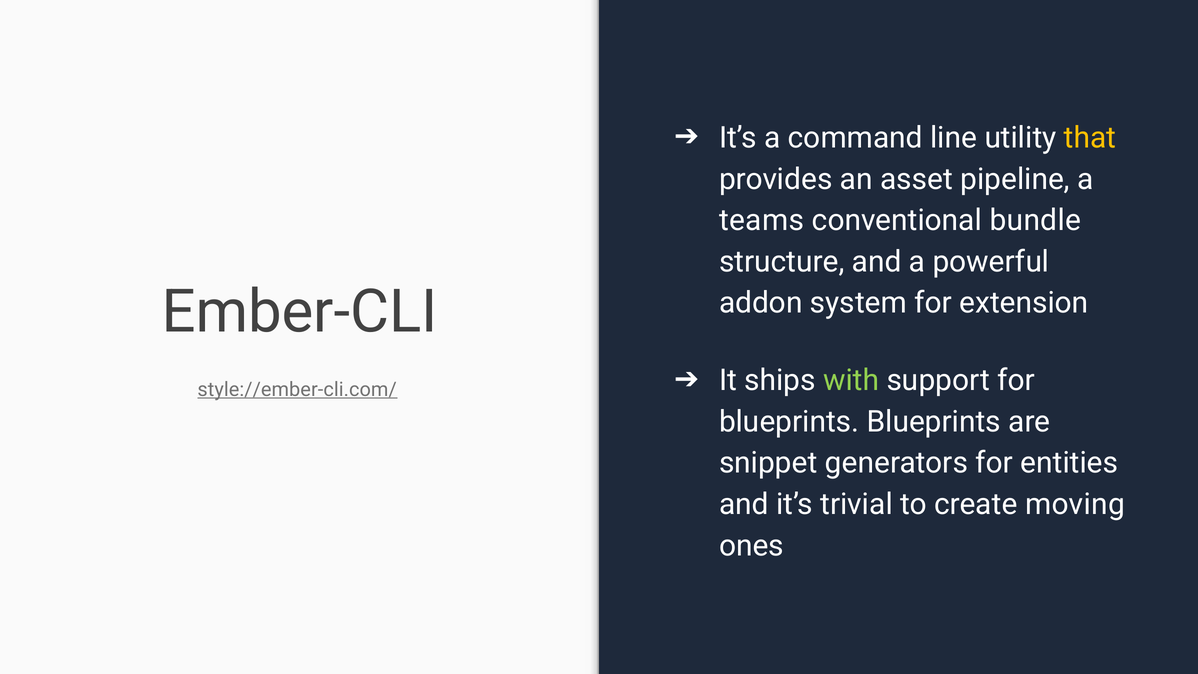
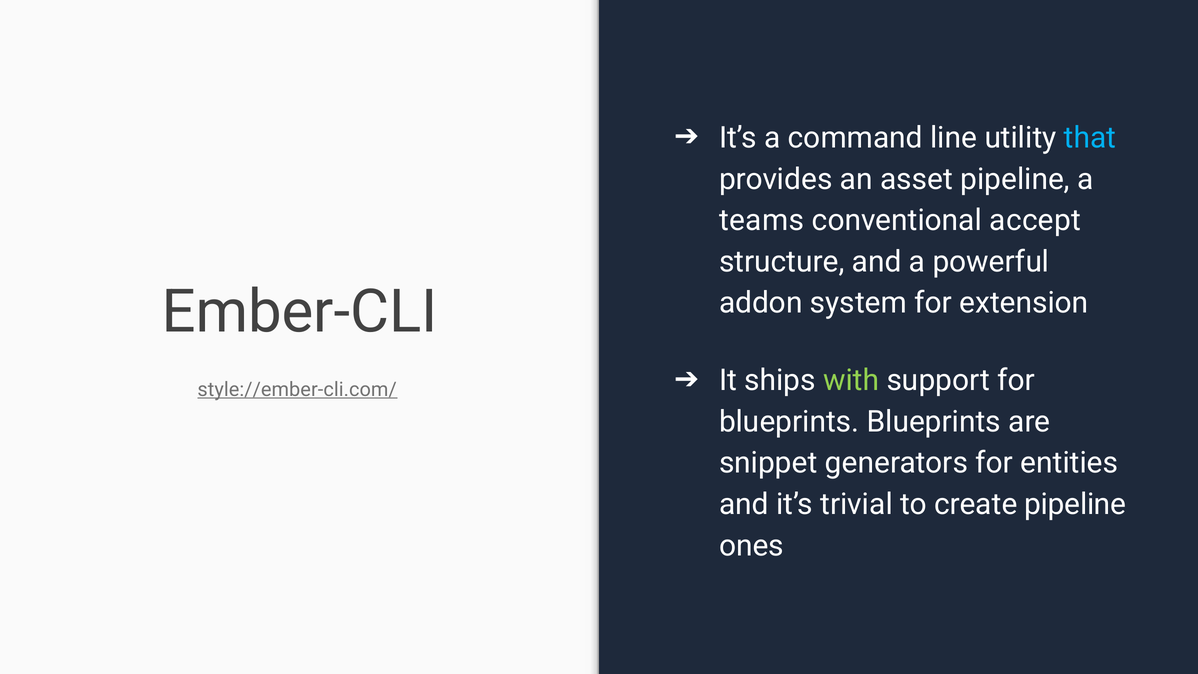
that colour: yellow -> light blue
bundle: bundle -> accept
create moving: moving -> pipeline
